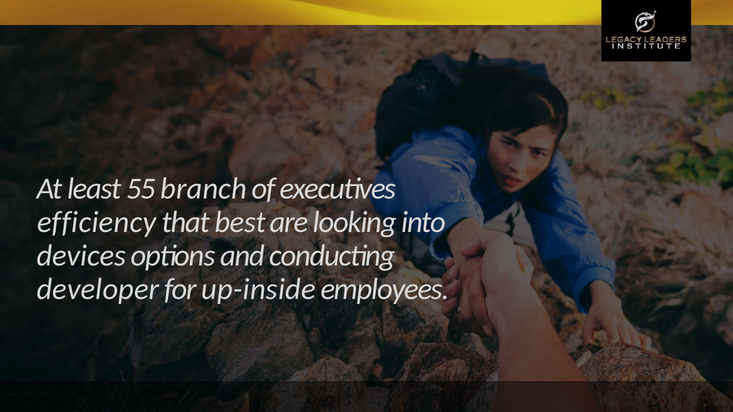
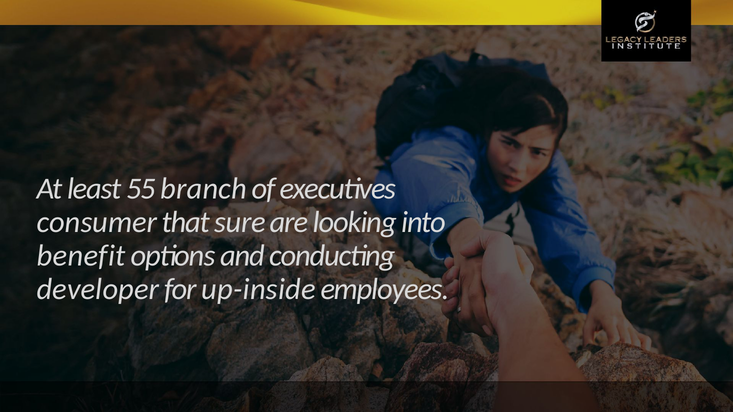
efficiency: efficiency -> consumer
best: best -> sure
devices: devices -> benefit
